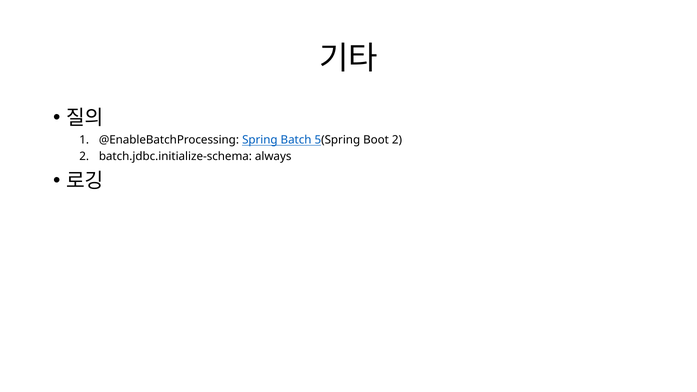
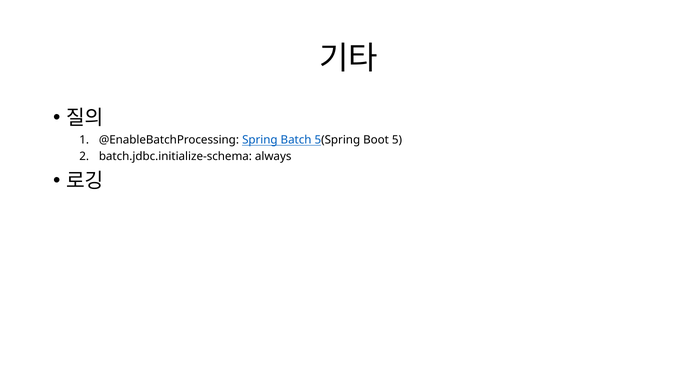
Boot 2: 2 -> 5
